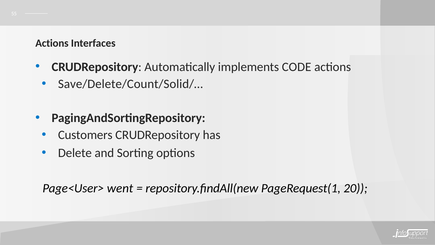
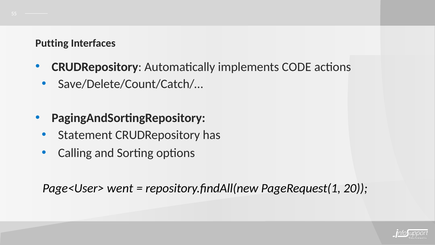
Actions at (52, 43): Actions -> Putting
Save/Delete/Count/Solid/…: Save/Delete/Count/Solid/… -> Save/Delete/Count/Catch/…
Customers: Customers -> Statement
Delete: Delete -> Calling
